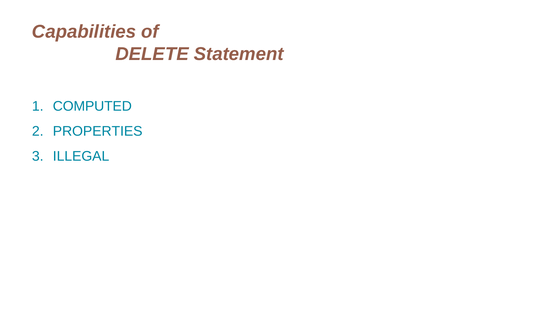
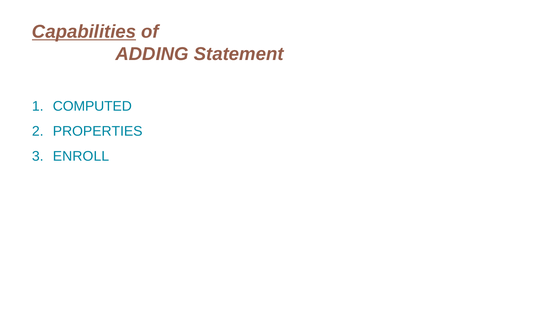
Capabilities underline: none -> present
DELETE: DELETE -> ADDING
ILLEGAL: ILLEGAL -> ENROLL
